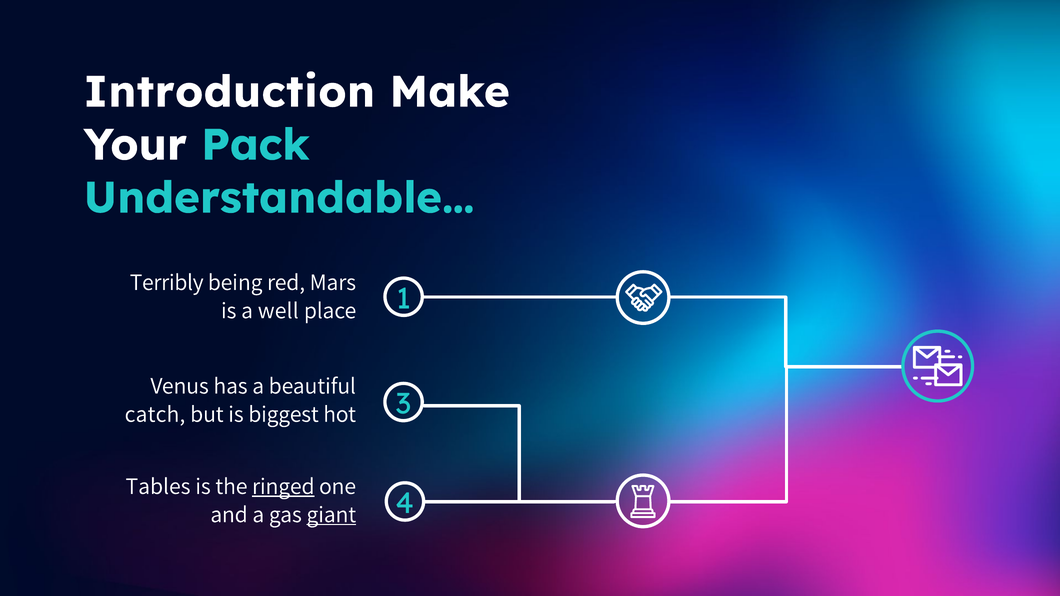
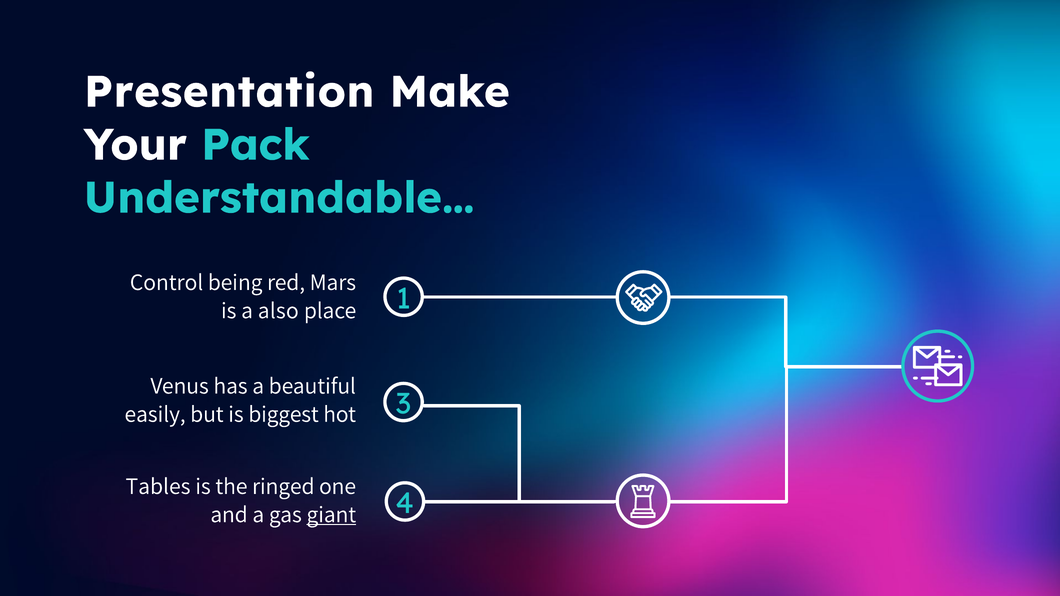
Introduction: Introduction -> Presentation
Terribly: Terribly -> Control
well: well -> also
catch: catch -> easily
ringed underline: present -> none
